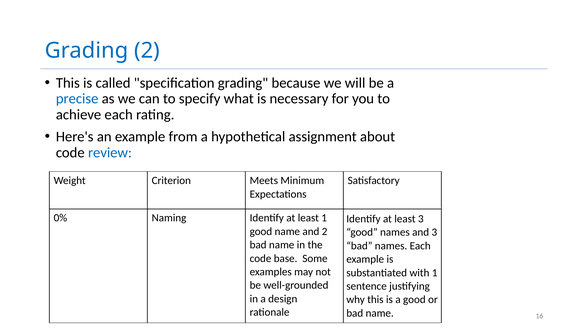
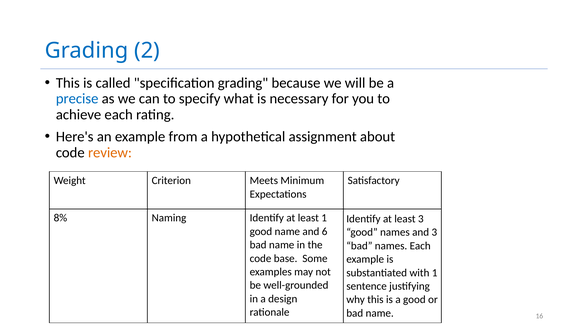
review colour: blue -> orange
0%: 0% -> 8%
and 2: 2 -> 6
